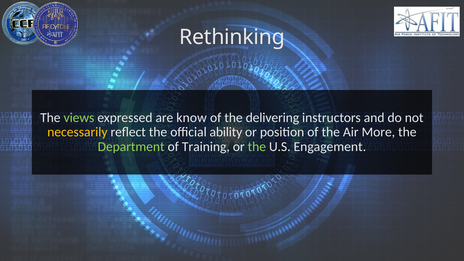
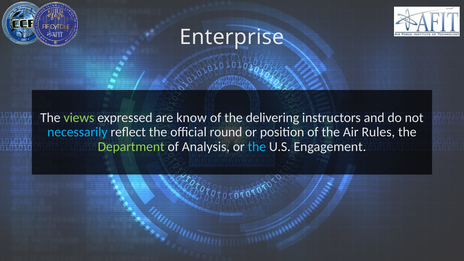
Rethinking: Rethinking -> Enterprise
necessarily colour: yellow -> light blue
ability: ability -> round
More: More -> Rules
Training: Training -> Analysis
the at (257, 147) colour: light green -> light blue
